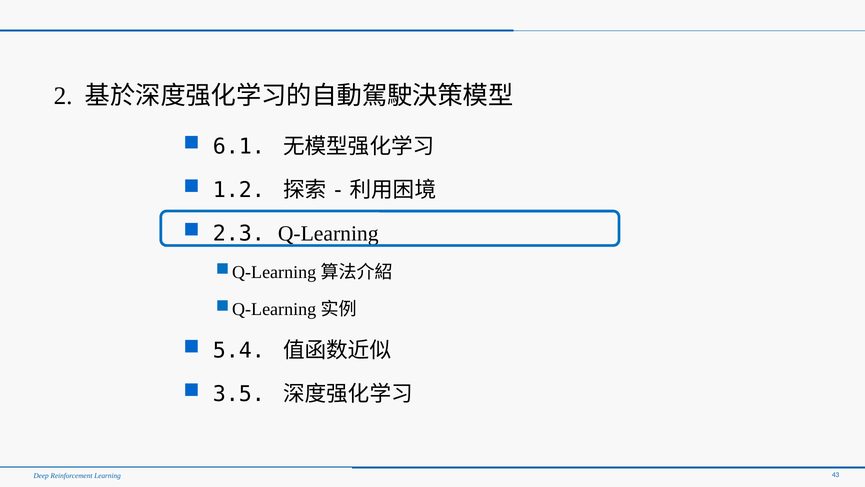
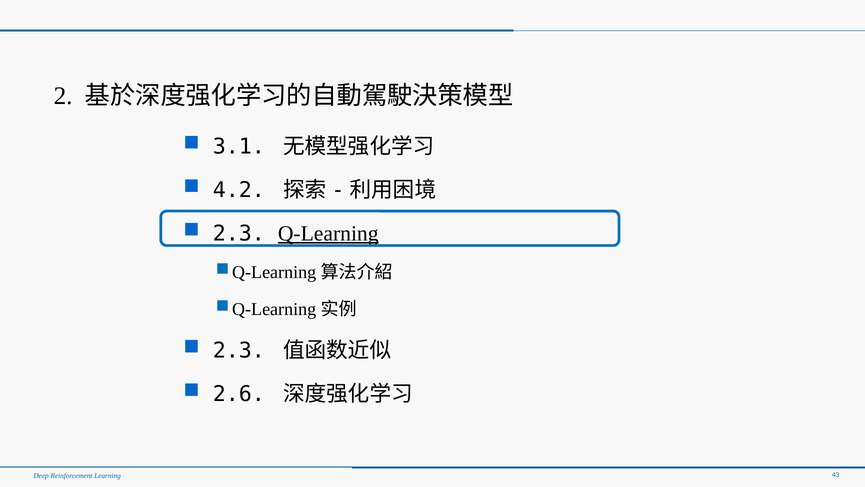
6.1: 6.1 -> 3.1
1.2: 1.2 -> 4.2
Q-Learning underline: none -> present
5.4 at (239, 350): 5.4 -> 2.3
3.5: 3.5 -> 2.6
